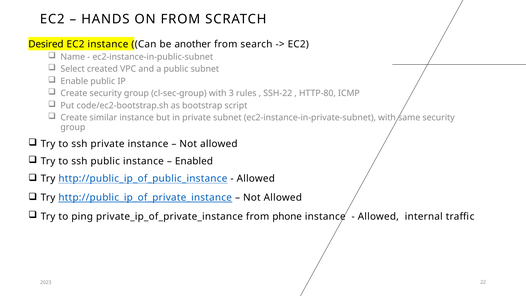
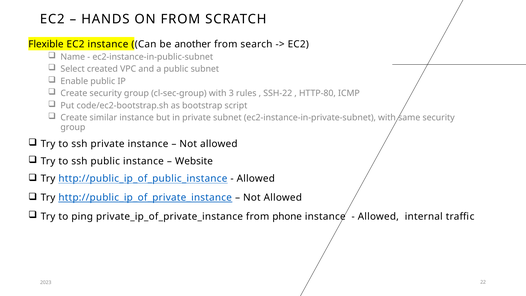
Desired: Desired -> Flexible
Enabled: Enabled -> Website
